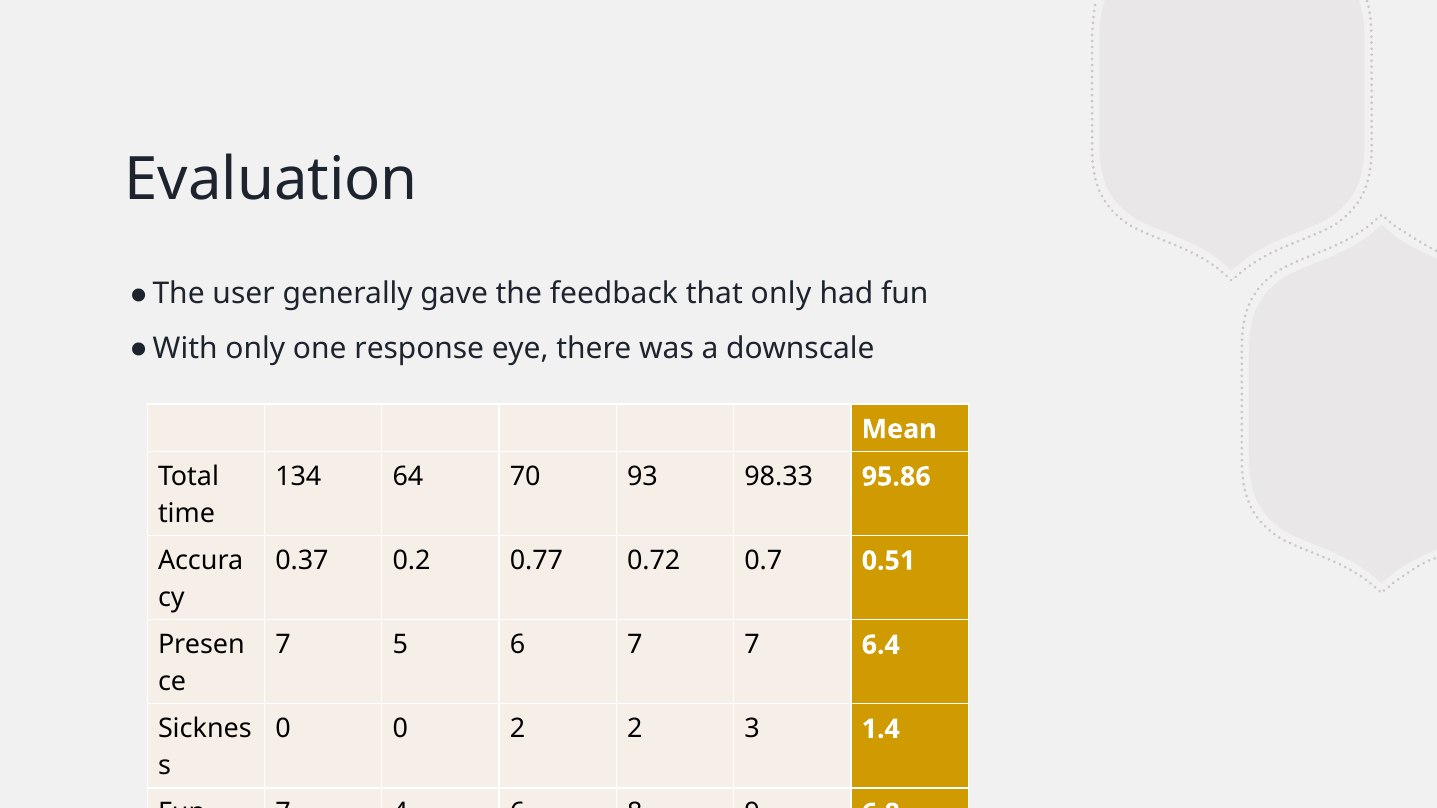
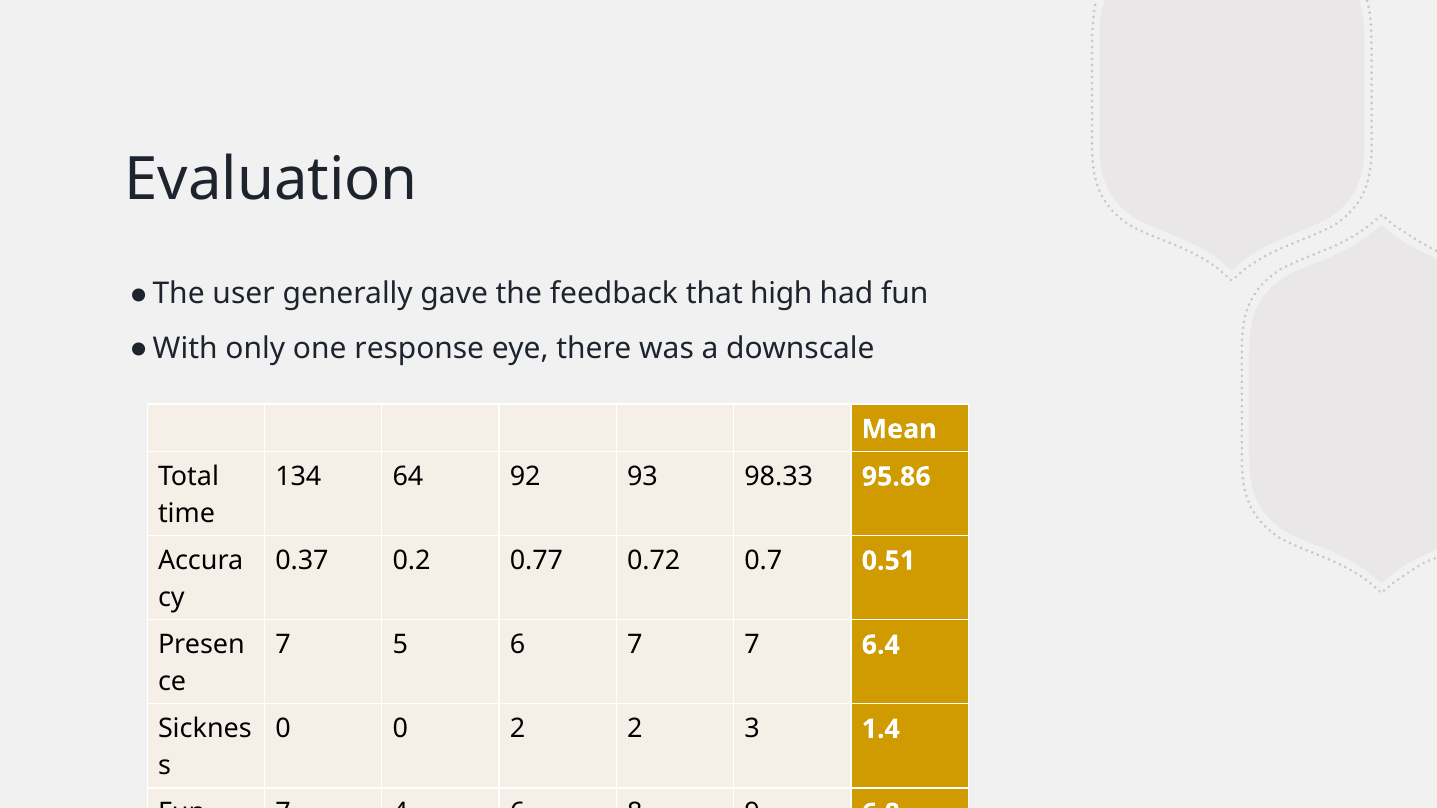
that only: only -> high
70: 70 -> 92
